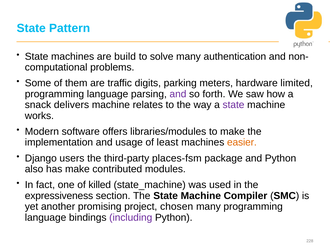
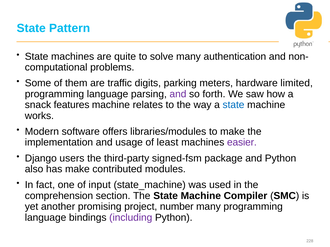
build: build -> quite
delivers: delivers -> features
state at (234, 105) colour: purple -> blue
easier colour: orange -> purple
places-fsm: places-fsm -> signed-fsm
killed: killed -> input
expressiveness: expressiveness -> comprehension
chosen: chosen -> number
